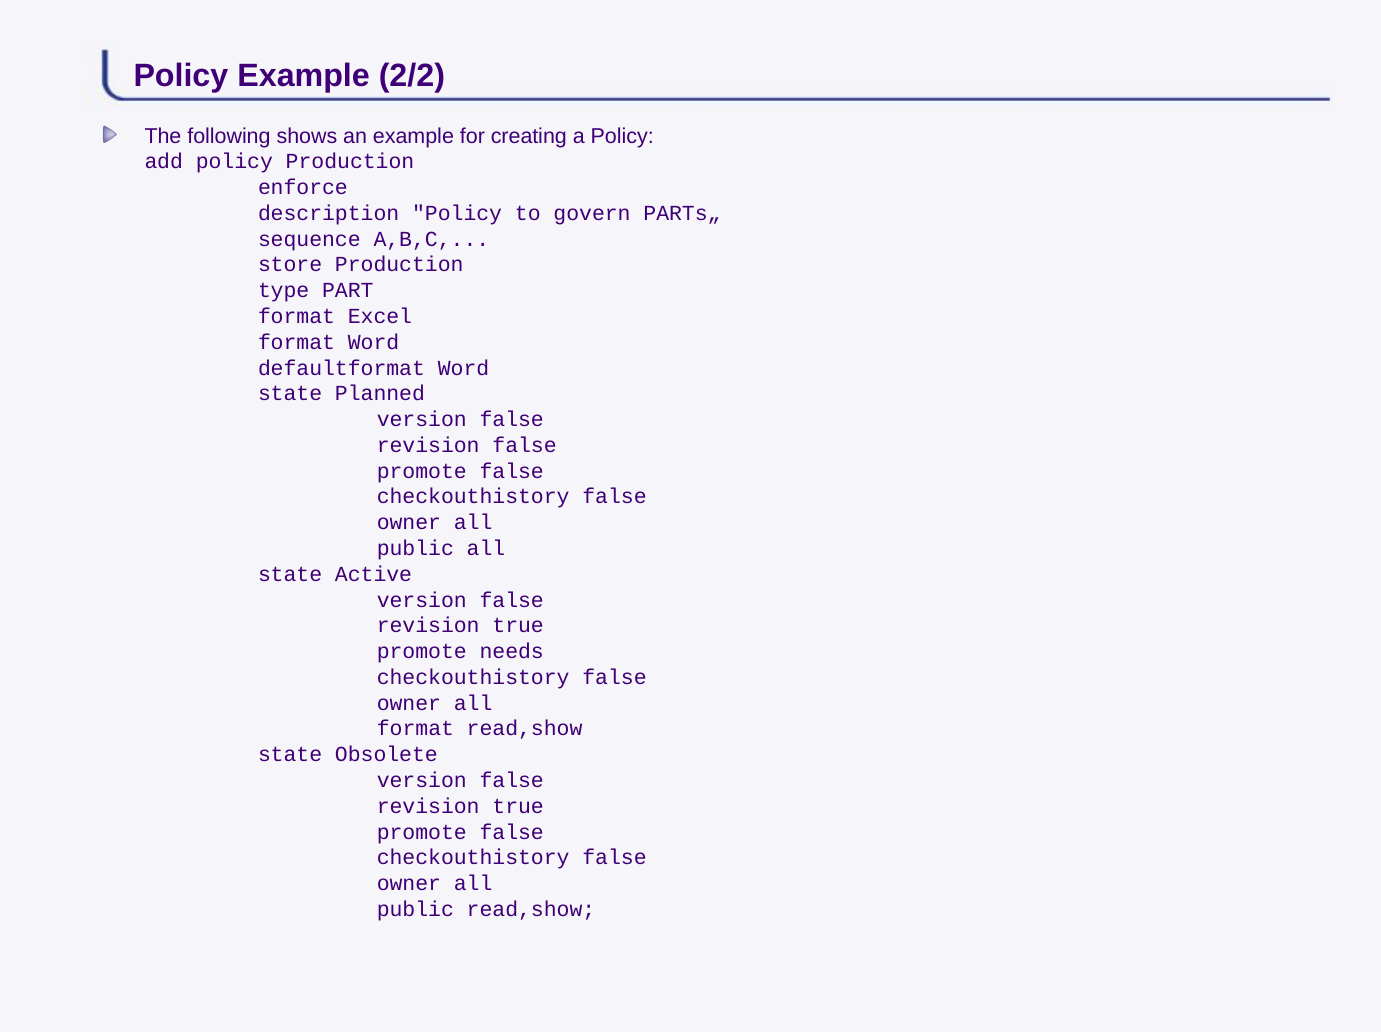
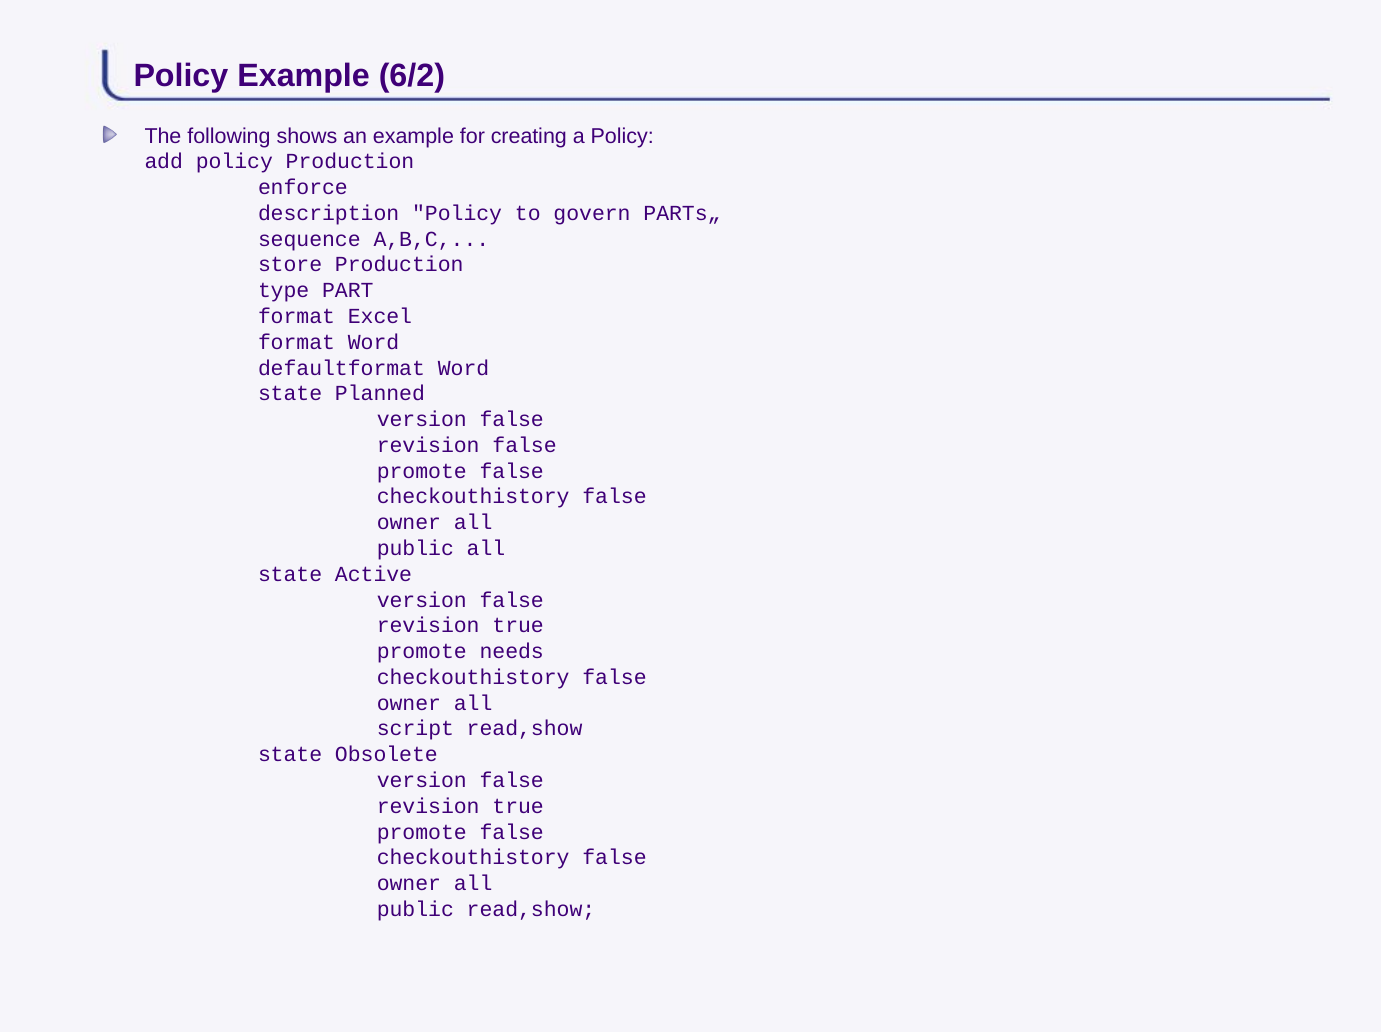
2/2: 2/2 -> 6/2
format at (415, 729): format -> script
